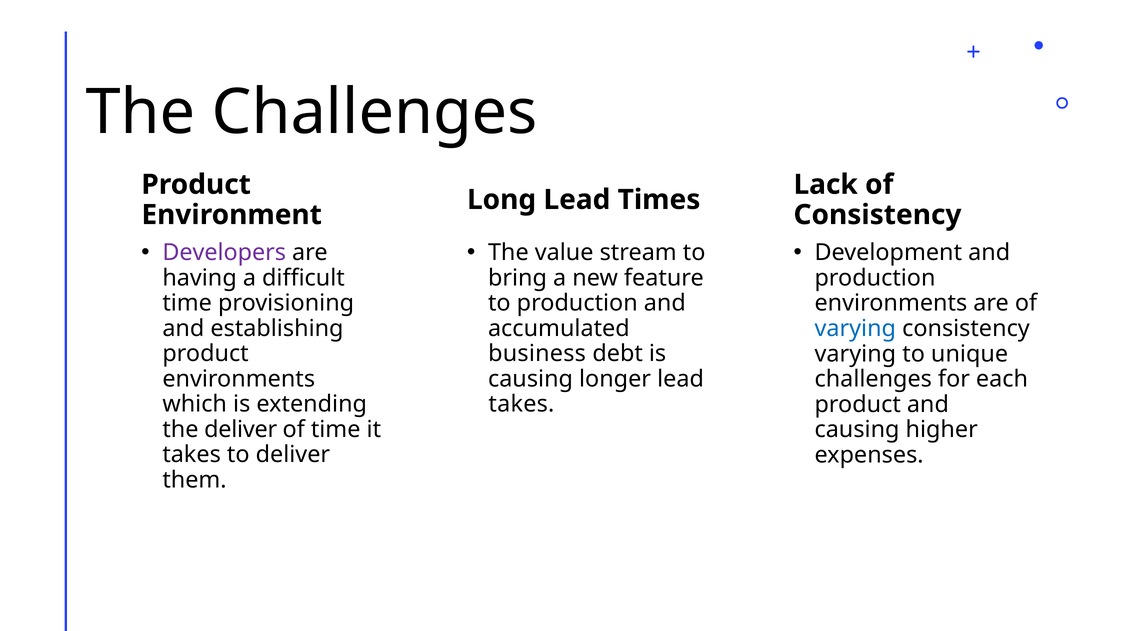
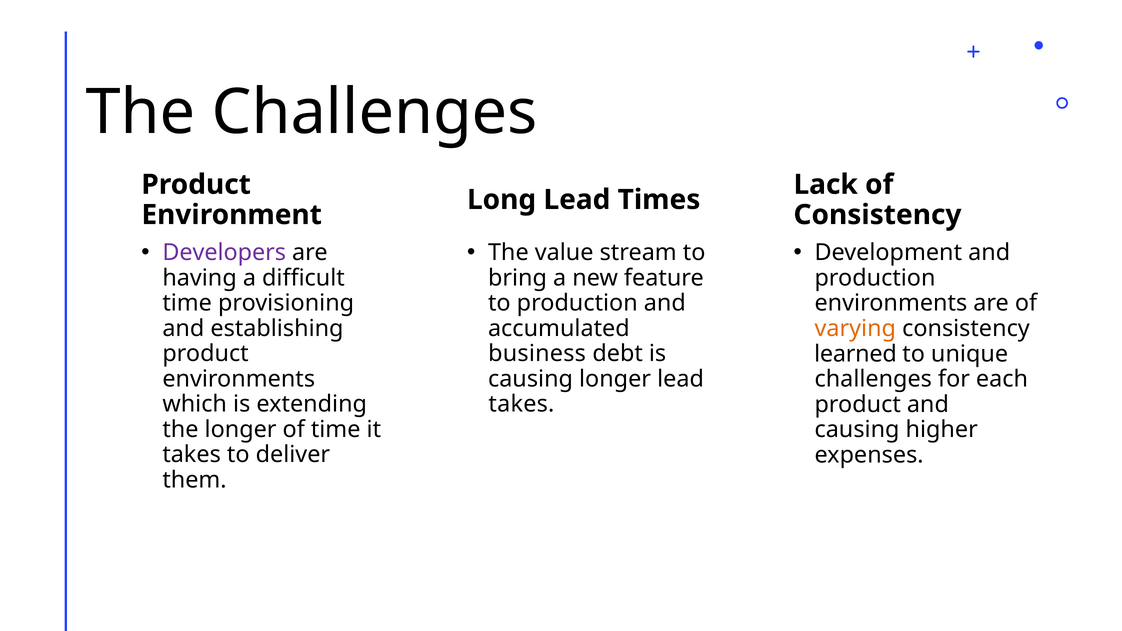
varying at (855, 329) colour: blue -> orange
varying at (855, 354): varying -> learned
the deliver: deliver -> longer
